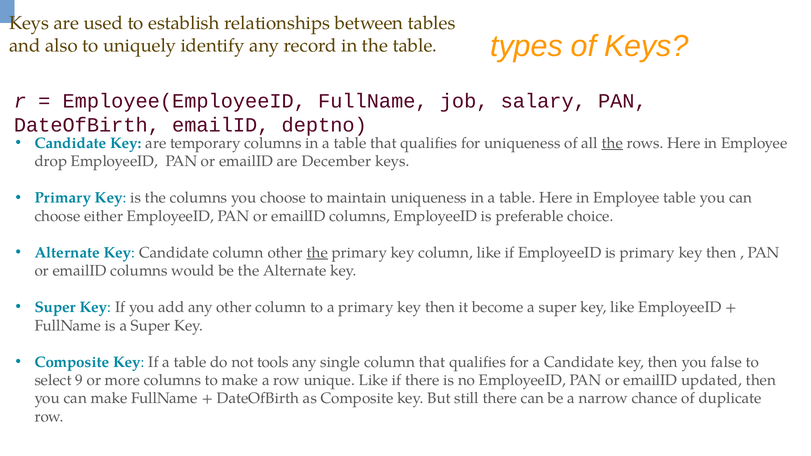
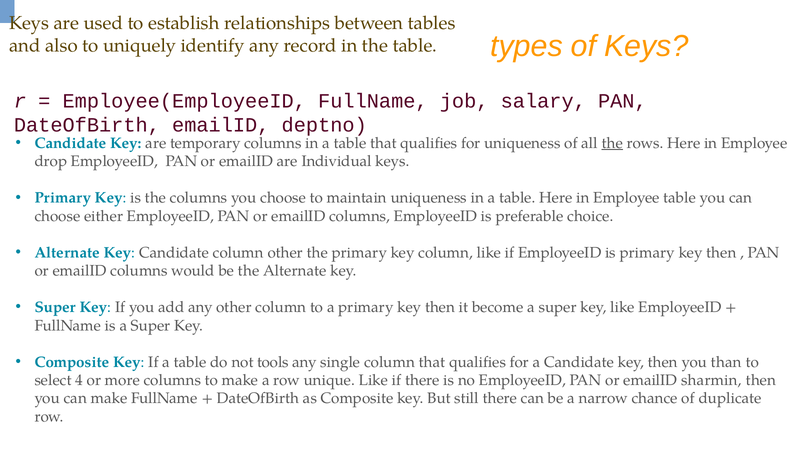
December: December -> Individual
the at (317, 253) underline: present -> none
false: false -> than
9: 9 -> 4
updated: updated -> sharmin
